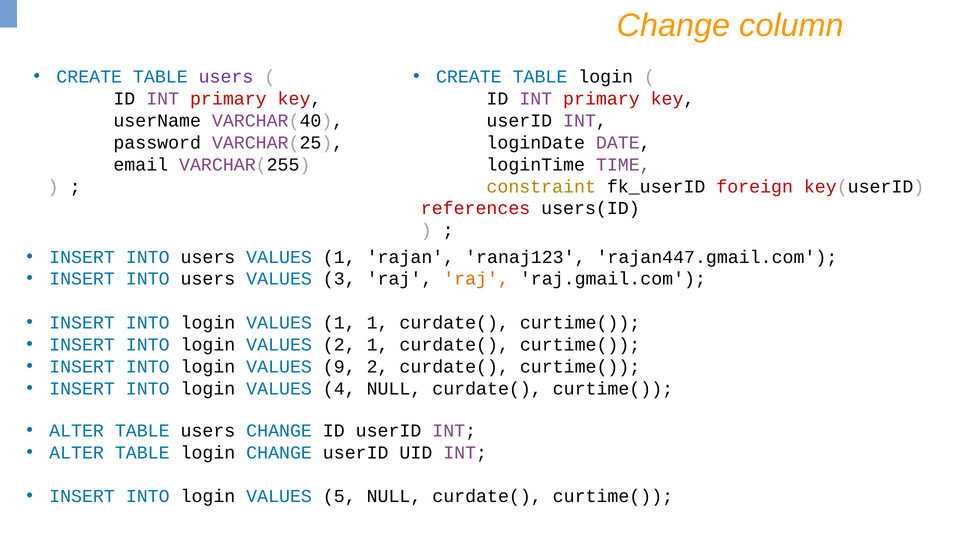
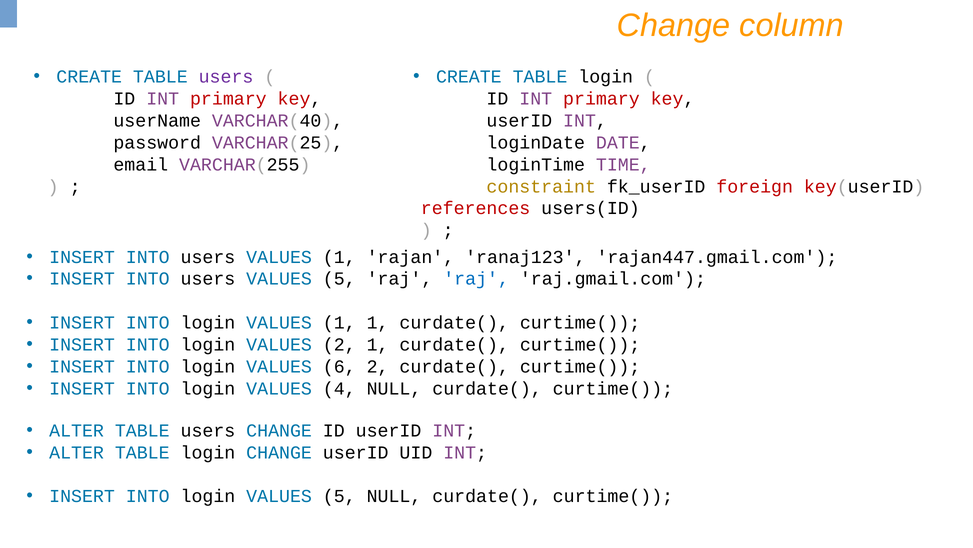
users VALUES 3: 3 -> 5
raj at (476, 279) colour: orange -> blue
9: 9 -> 6
